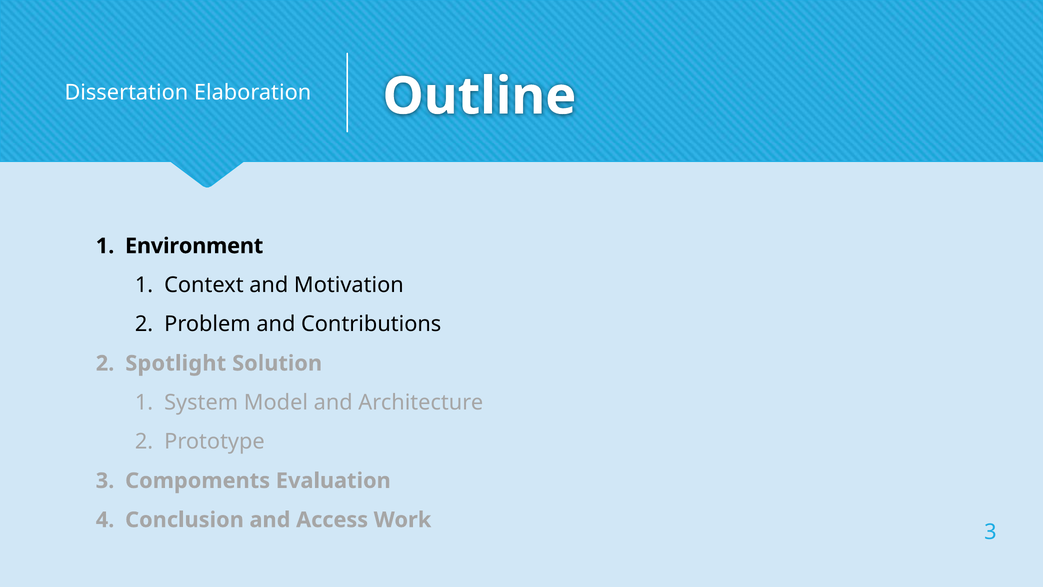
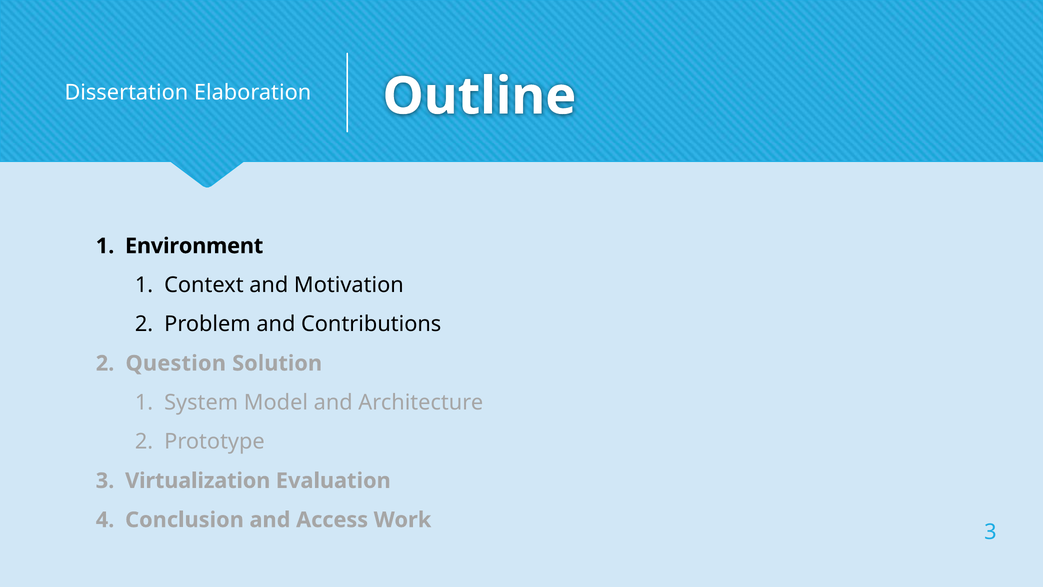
Spotlight: Spotlight -> Question
Compoments: Compoments -> Virtualization
